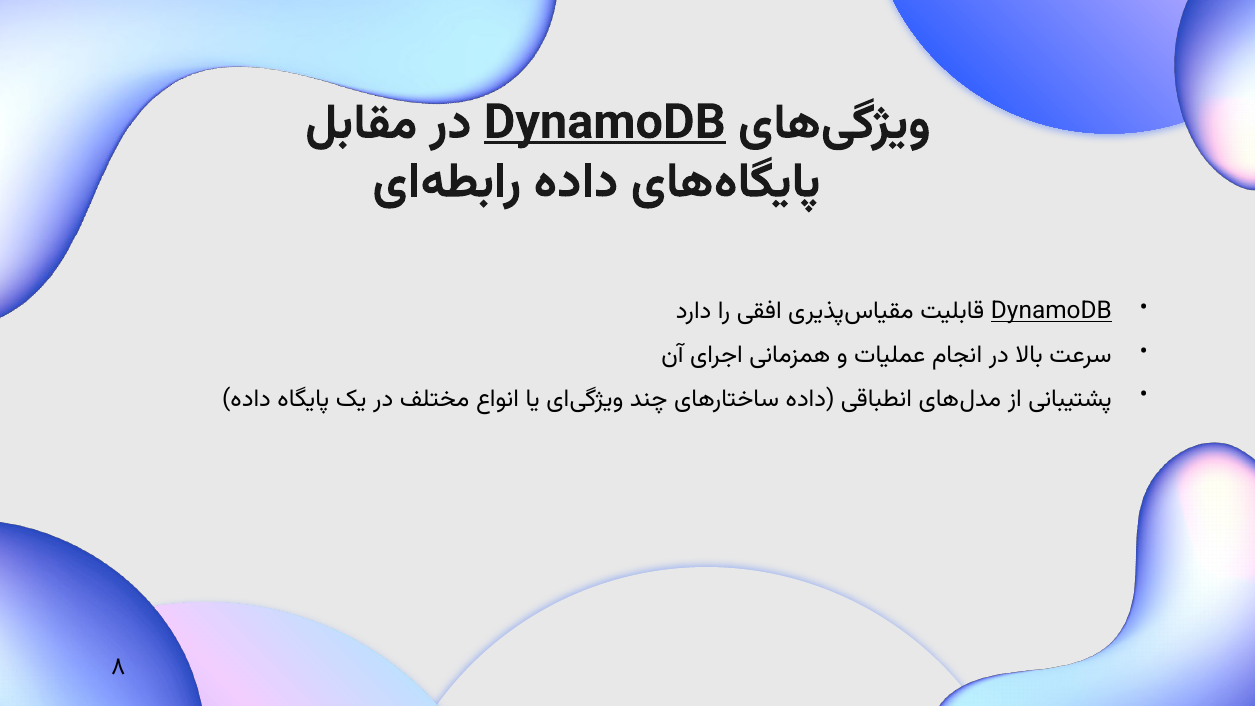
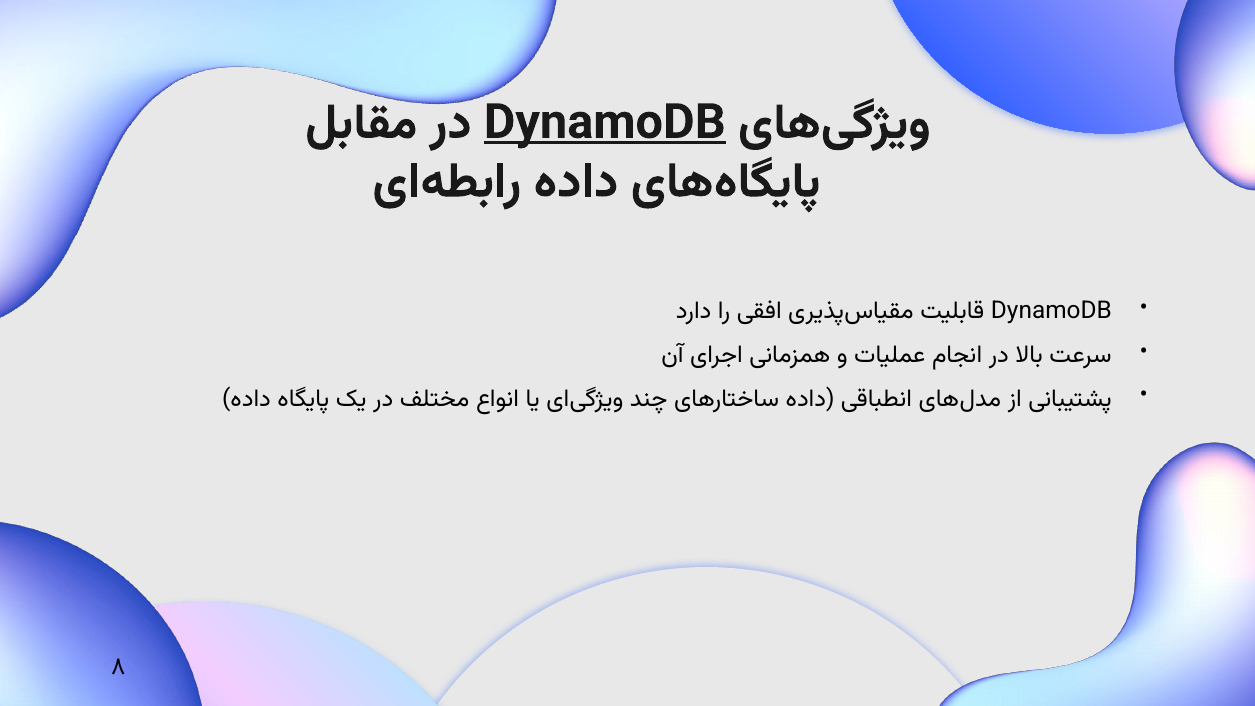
DynamoDB at (1051, 311) underline: present -> none
